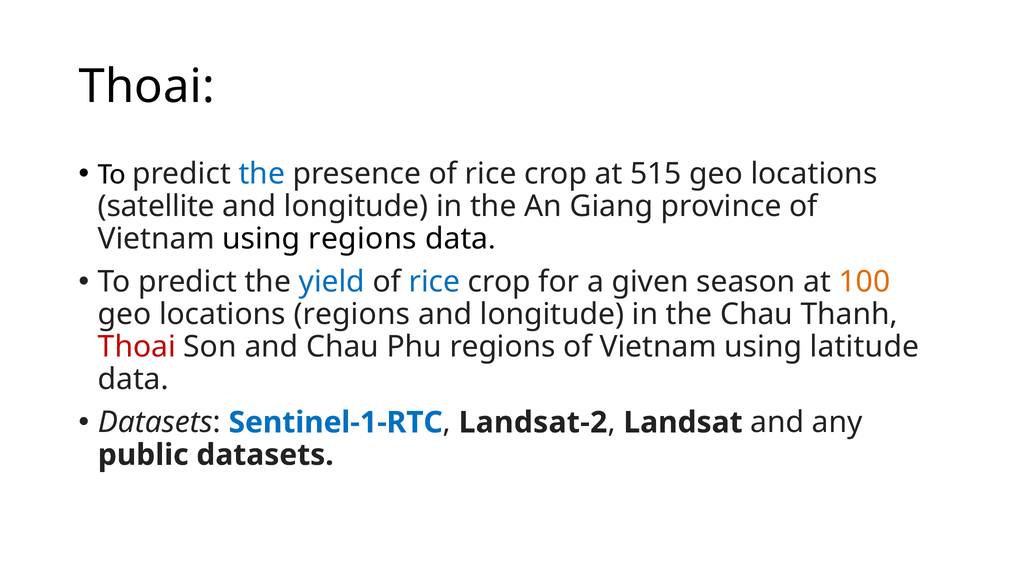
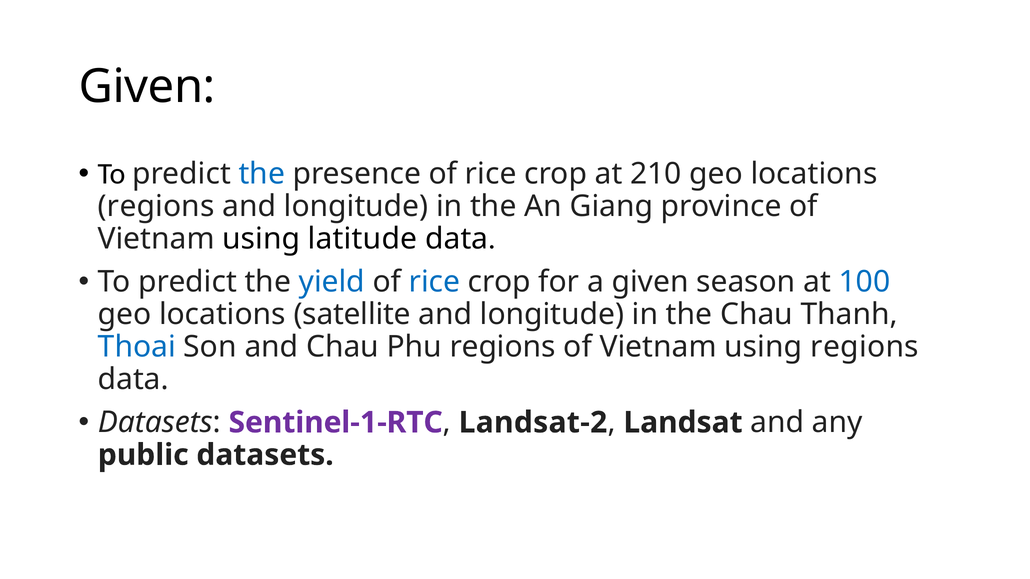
Thoai at (147, 87): Thoai -> Given
515: 515 -> 210
satellite at (156, 207): satellite -> regions
using regions: regions -> latitude
100 colour: orange -> blue
locations regions: regions -> satellite
Thoai at (137, 347) colour: red -> blue
using latitude: latitude -> regions
Sentinel-1-RTC colour: blue -> purple
